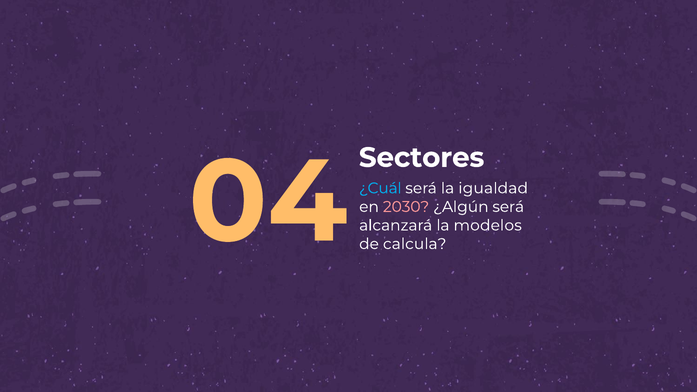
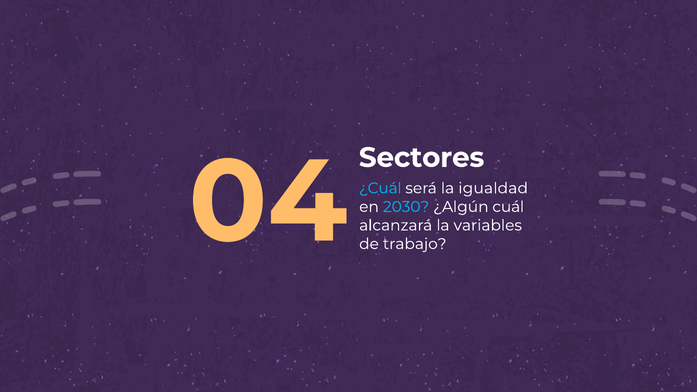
2030 colour: pink -> light blue
¿Algún será: será -> cuál
modelos: modelos -> variables
calcula: calcula -> trabajo
